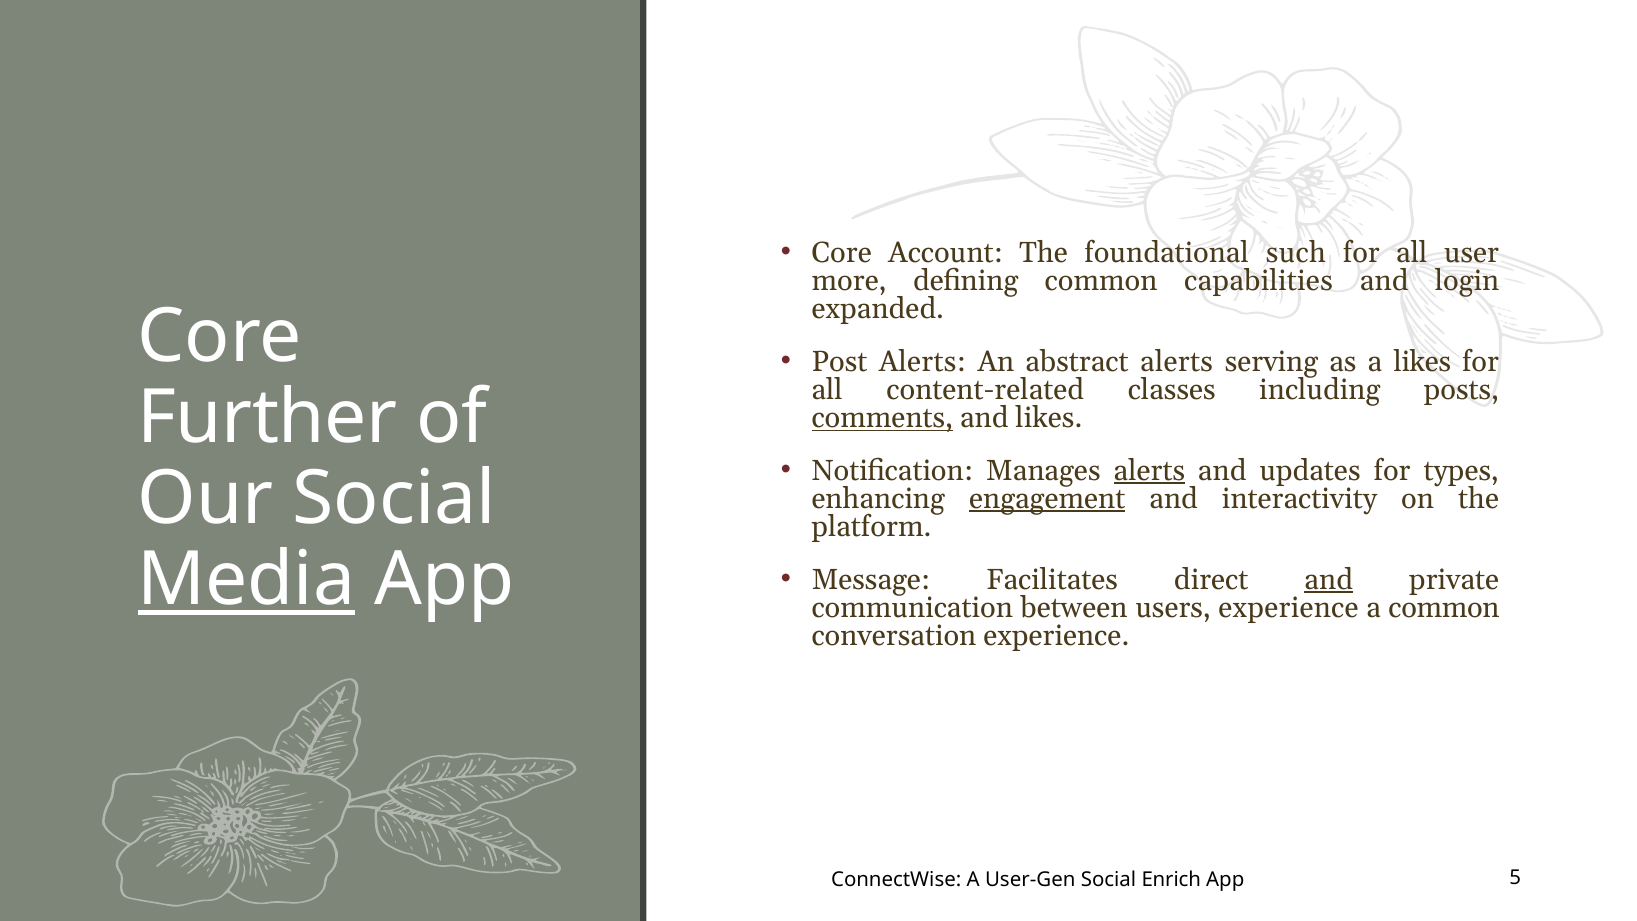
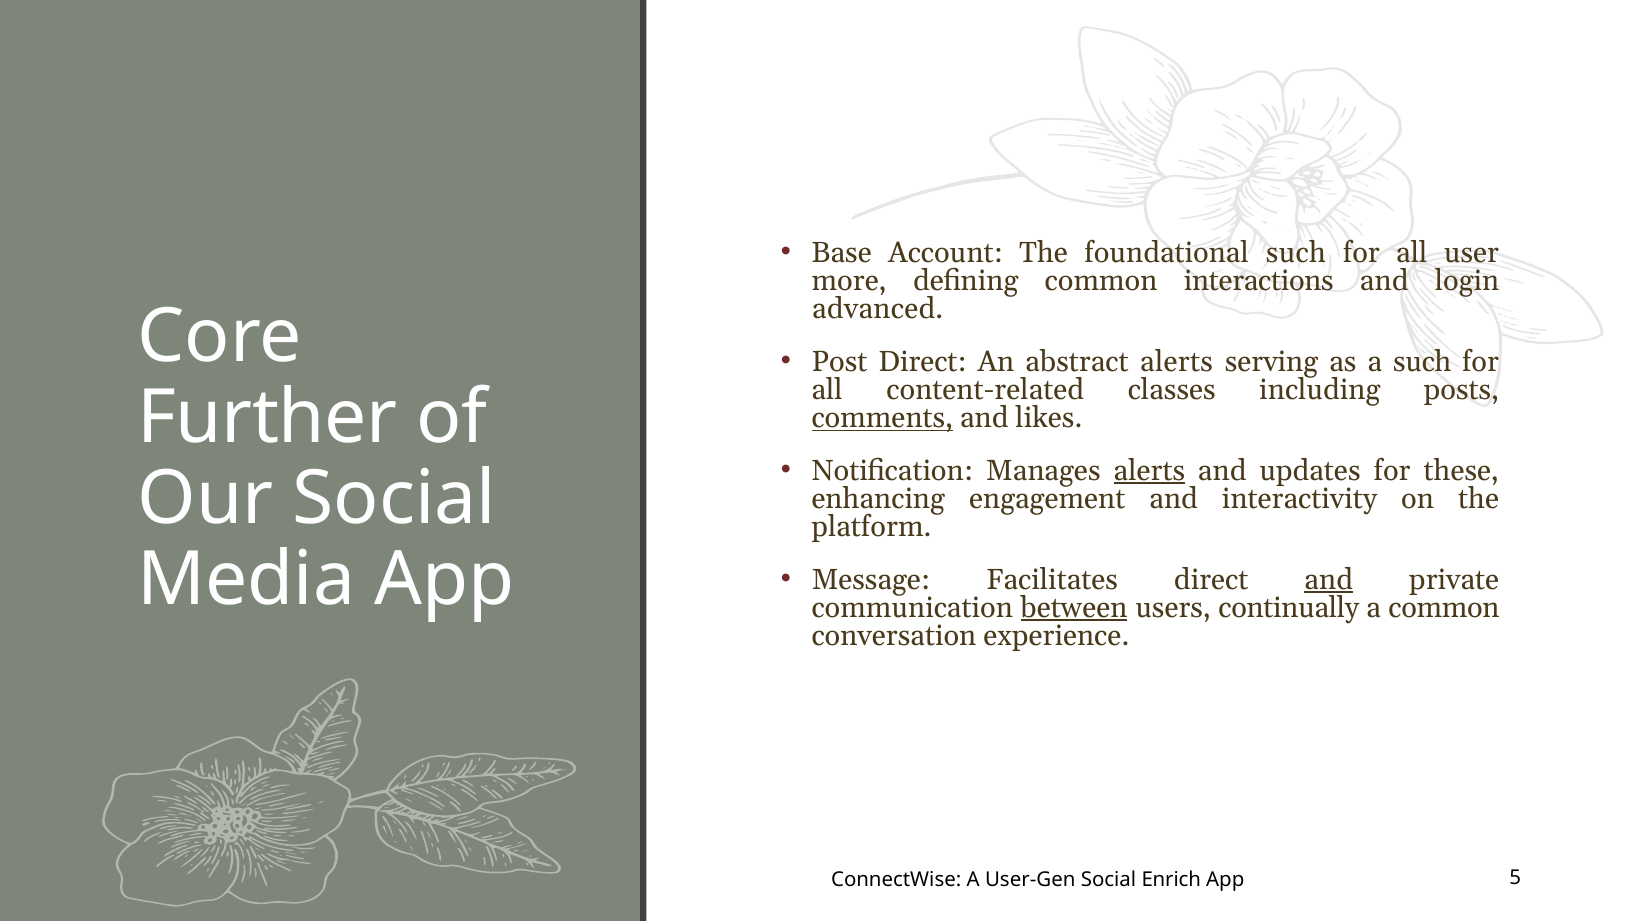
Core at (842, 252): Core -> Base
capabilities: capabilities -> interactions
expanded: expanded -> advanced
Post Alerts: Alerts -> Direct
a likes: likes -> such
types: types -> these
engagement underline: present -> none
Media underline: present -> none
between underline: none -> present
users experience: experience -> continually
